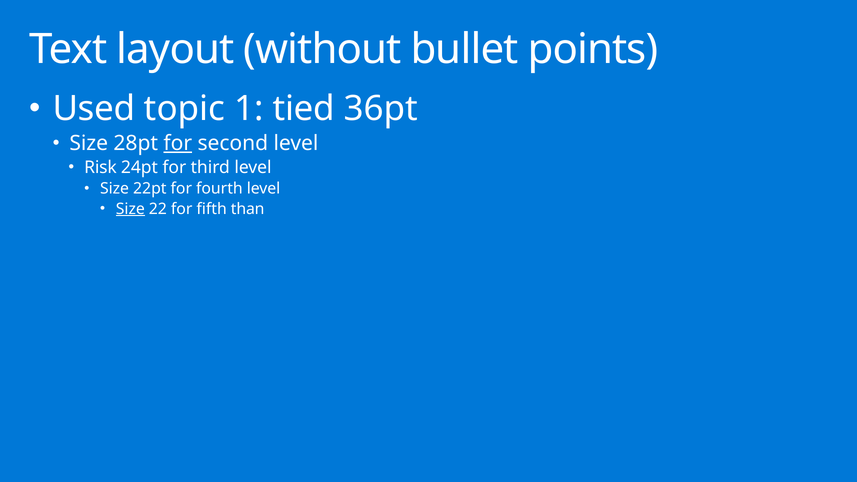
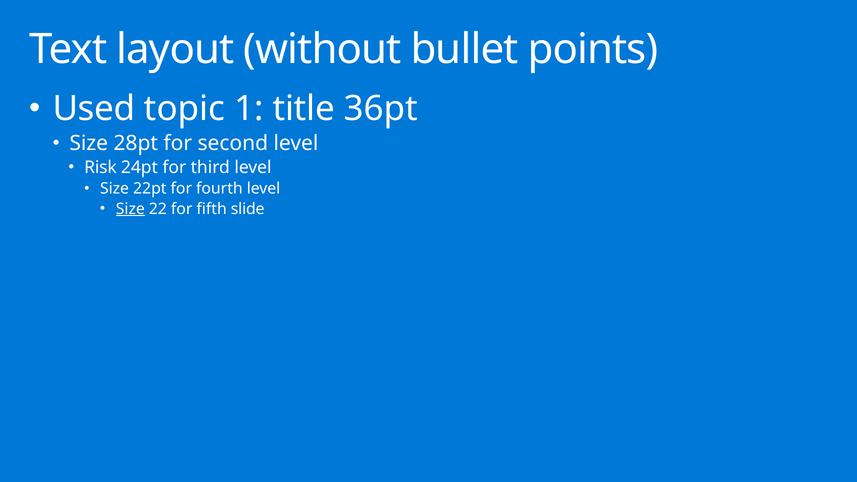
tied: tied -> title
for at (178, 143) underline: present -> none
than: than -> slide
